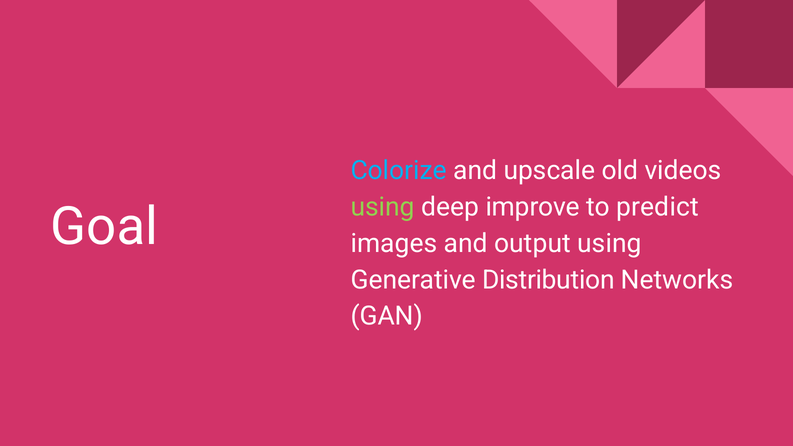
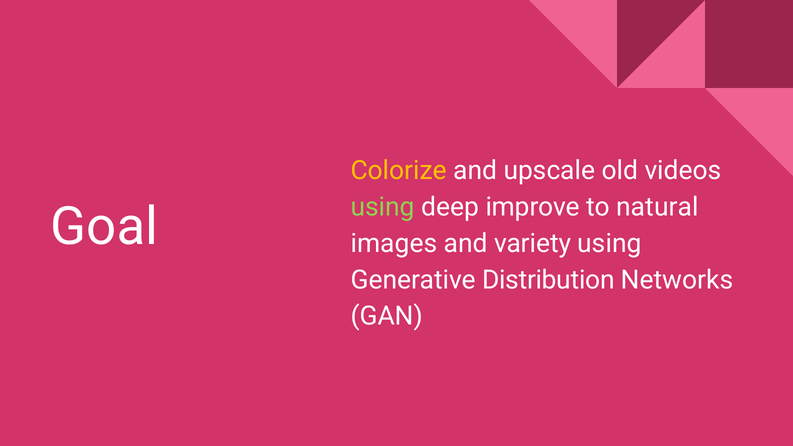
Colorize colour: light blue -> yellow
predict: predict -> natural
output: output -> variety
